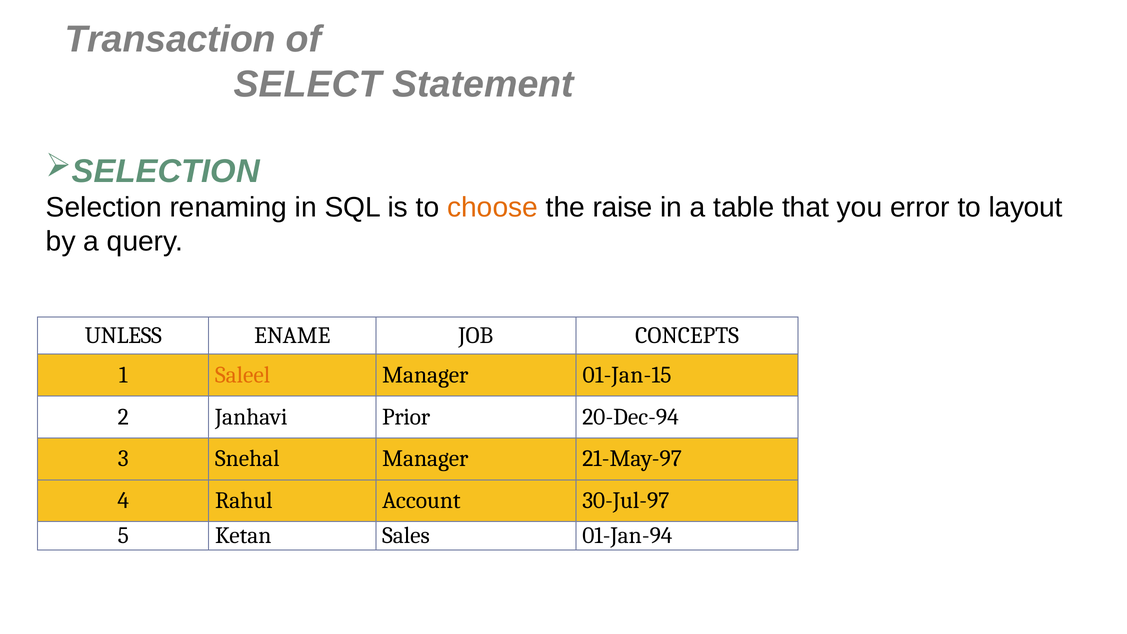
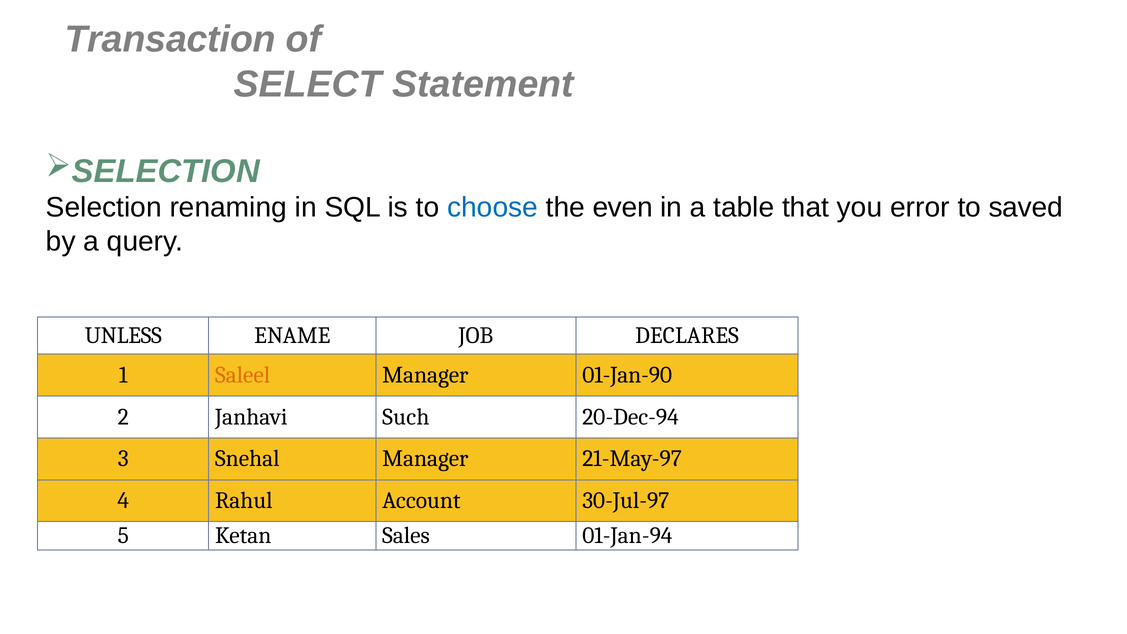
choose colour: orange -> blue
raise: raise -> even
layout: layout -> saved
CONCEPTS: CONCEPTS -> DECLARES
01-Jan-15: 01-Jan-15 -> 01-Jan-90
Prior: Prior -> Such
